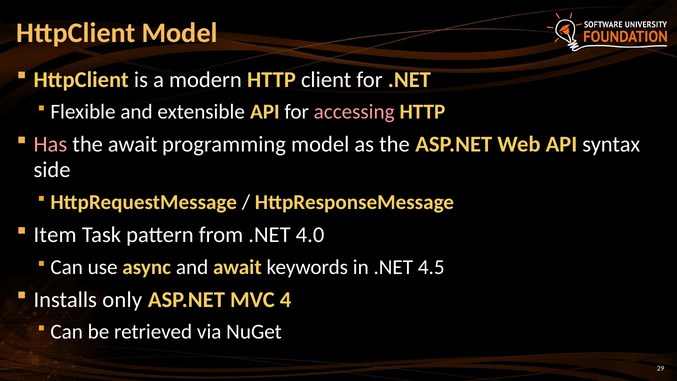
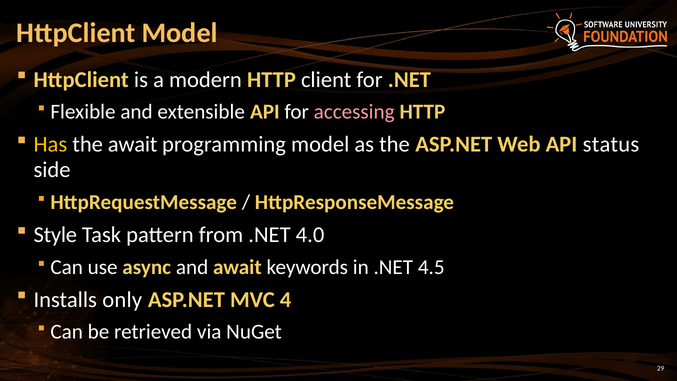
Has colour: pink -> yellow
syntax: syntax -> status
Item: Item -> Style
